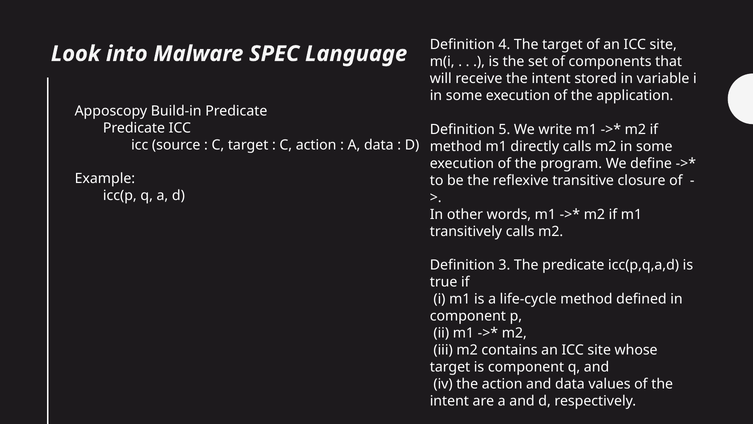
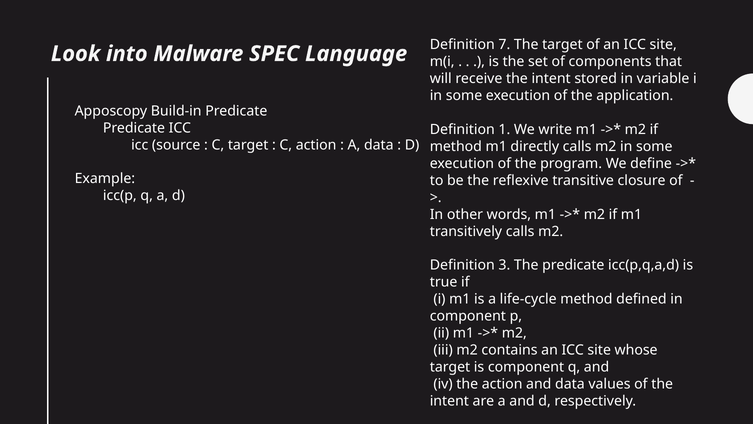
4: 4 -> 7
5: 5 -> 1
